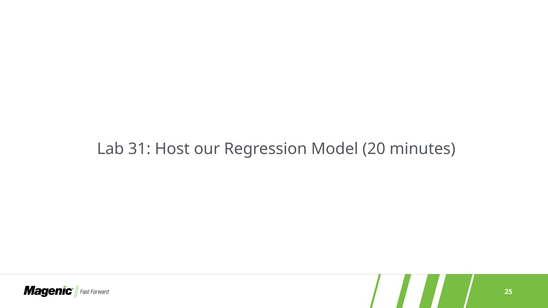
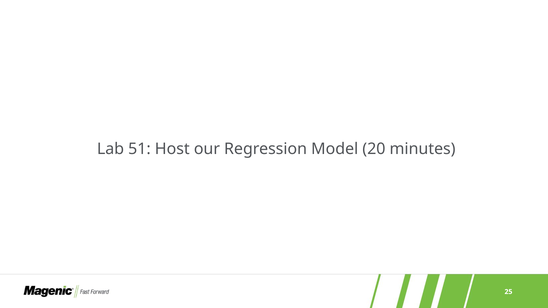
31: 31 -> 51
